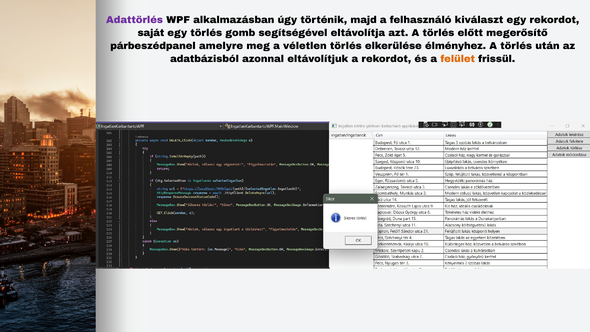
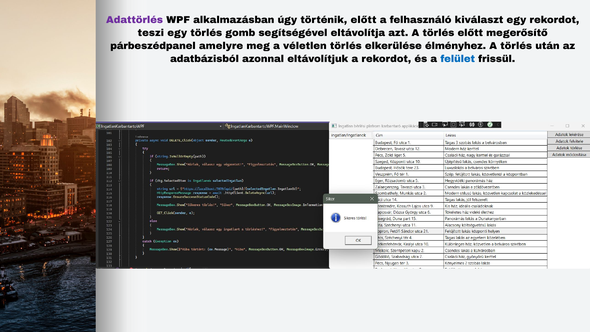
történik majd: majd -> előtt
saját: saját -> teszi
felület colour: orange -> blue
